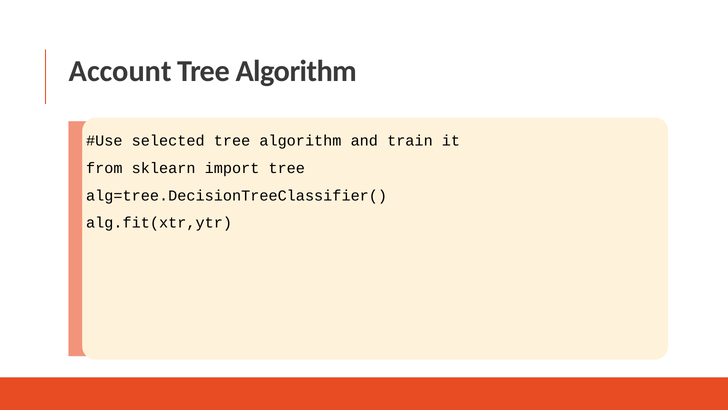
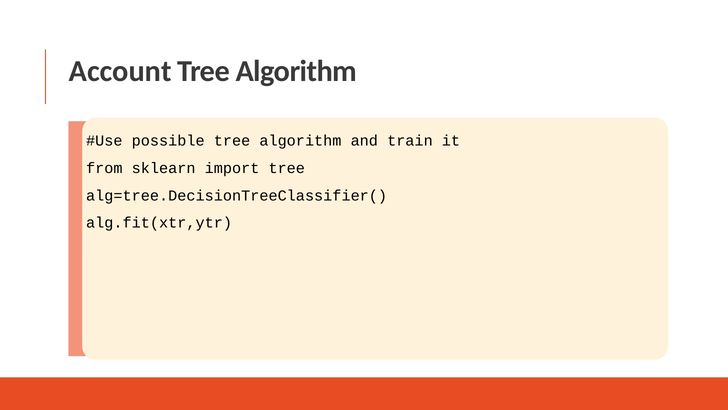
selected: selected -> possible
